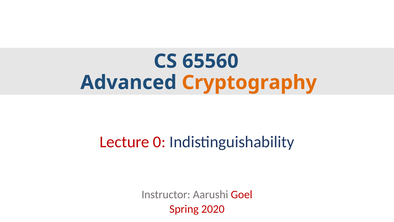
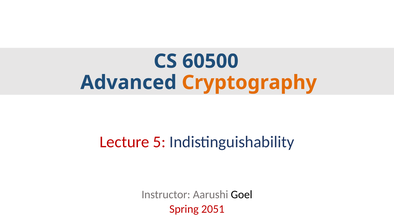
65560: 65560 -> 60500
0: 0 -> 5
Goel colour: red -> black
2020: 2020 -> 2051
